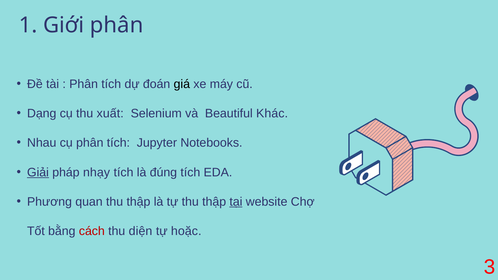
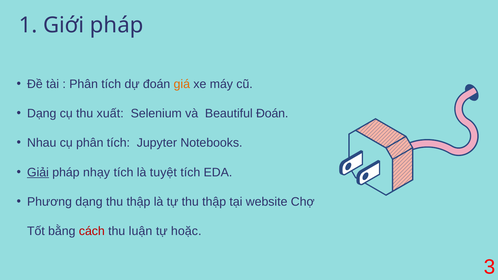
Giới phân: phân -> pháp
giá colour: black -> orange
Beautiful Khác: Khác -> Đoán
đúng: đúng -> tuyệt
Phương quan: quan -> dạng
tại underline: present -> none
diện: diện -> luận
